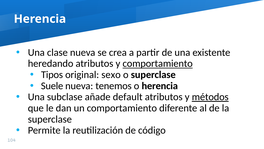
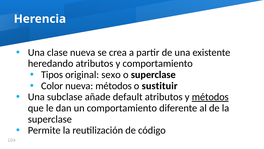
comportamiento at (158, 63) underline: present -> none
Suele: Suele -> Color
nueva tenemos: tenemos -> métodos
o herencia: herencia -> sustituir
